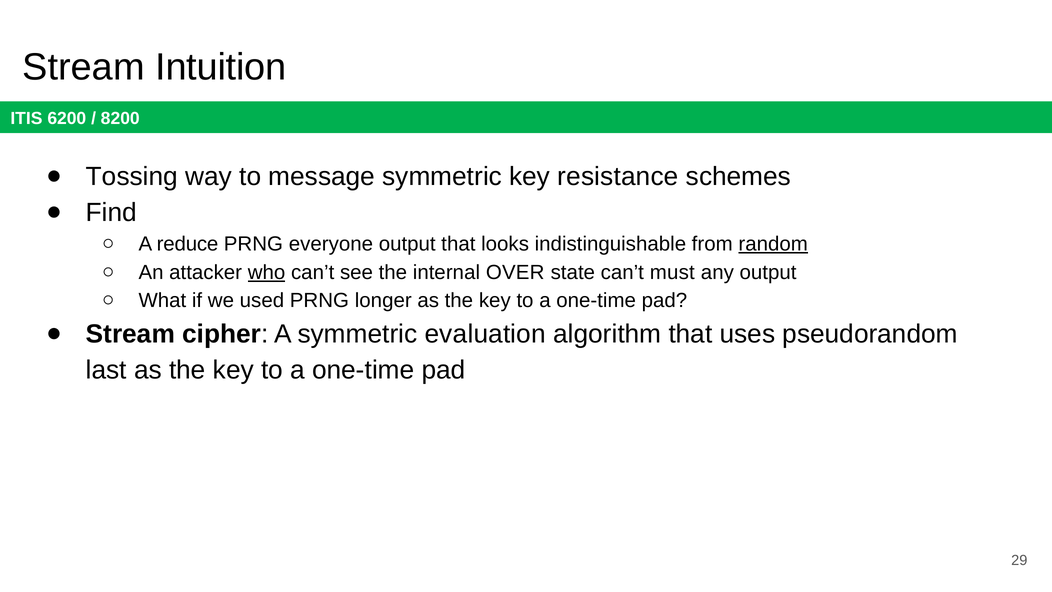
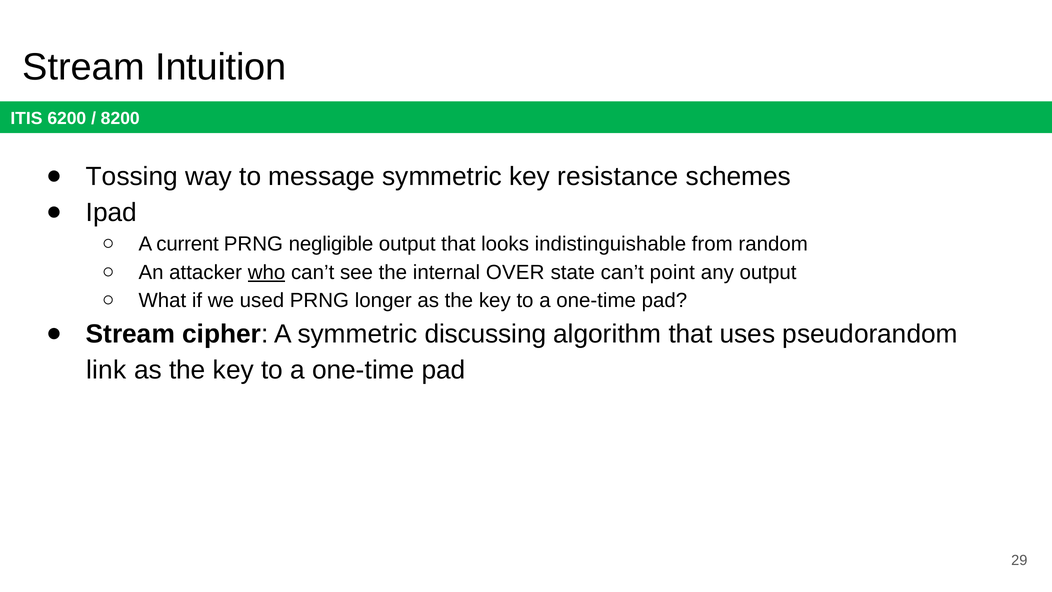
Find: Find -> Ipad
reduce: reduce -> current
everyone: everyone -> negligible
random underline: present -> none
must: must -> point
evaluation: evaluation -> discussing
last: last -> link
